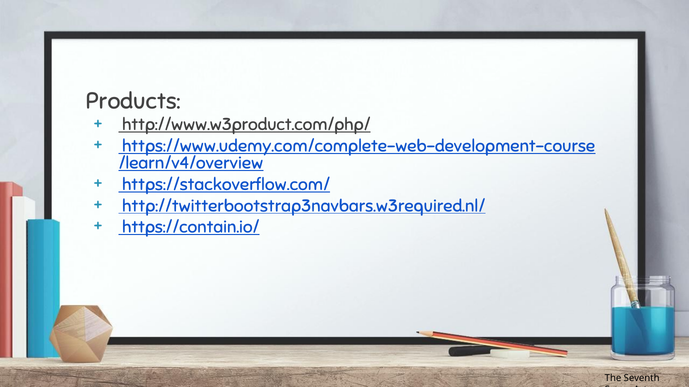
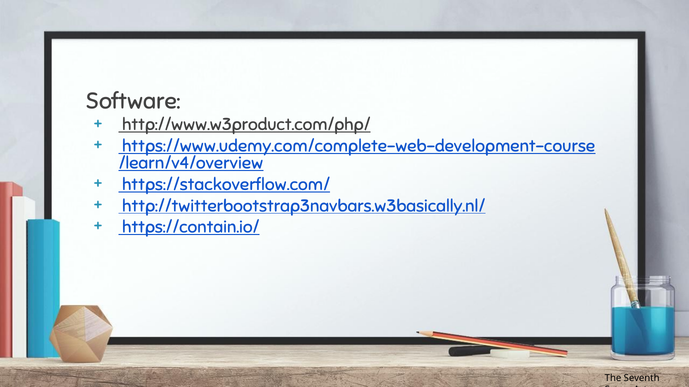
Products: Products -> Software
http://twitterbootstrap3navbars.w3required.nl/: http://twitterbootstrap3navbars.w3required.nl/ -> http://twitterbootstrap3navbars.w3basically.nl/
